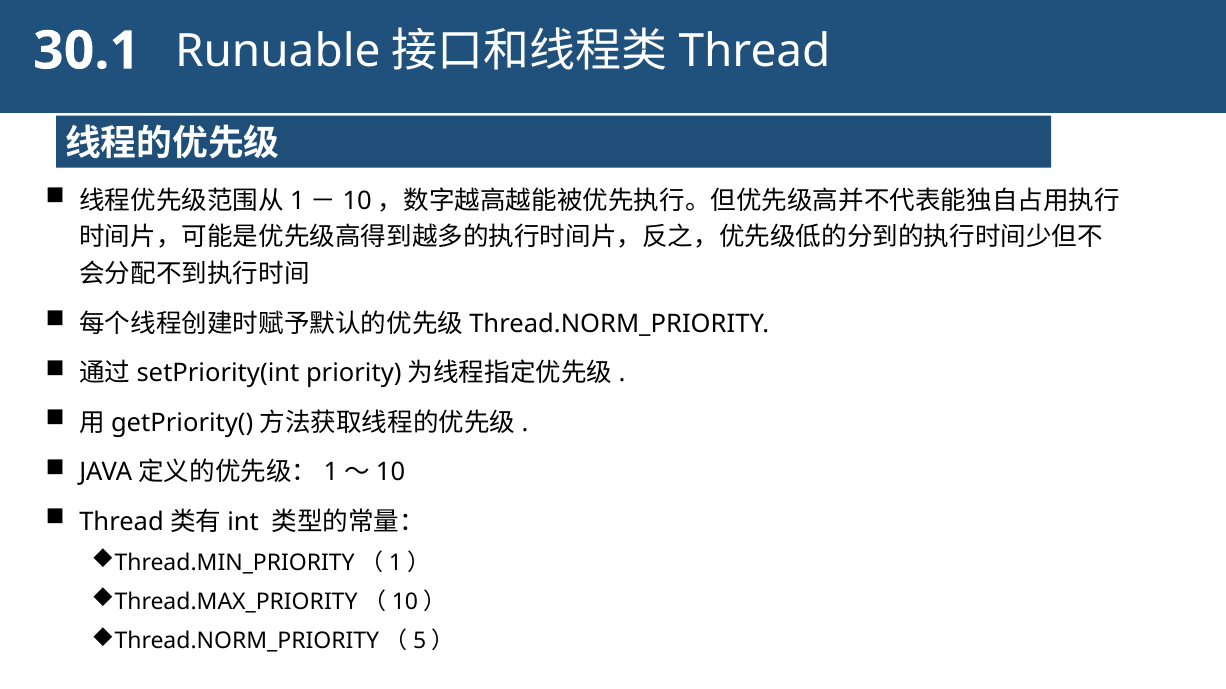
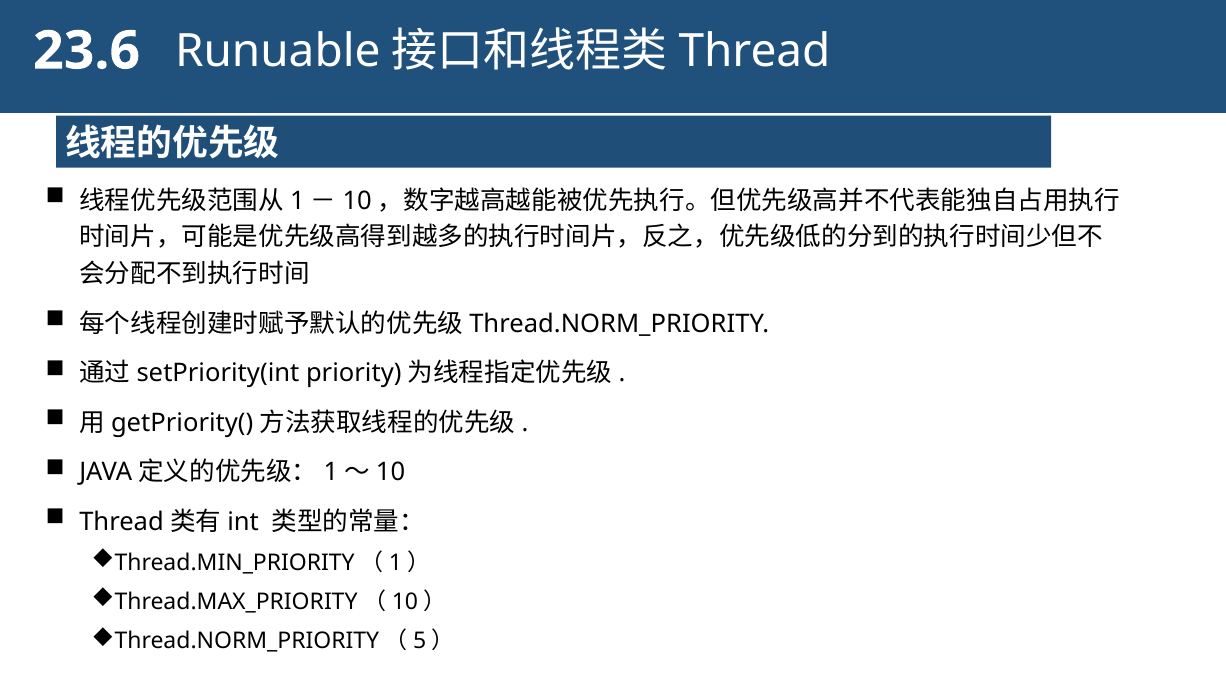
30.1: 30.1 -> 23.6
